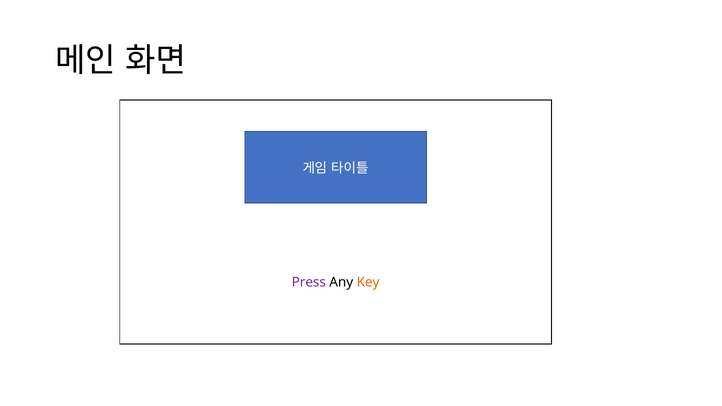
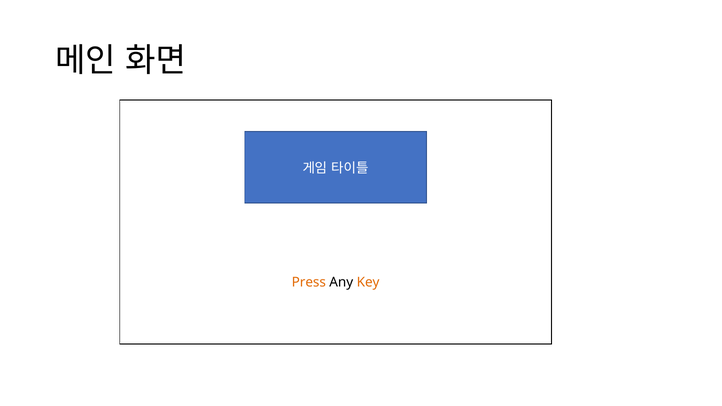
Press colour: purple -> orange
